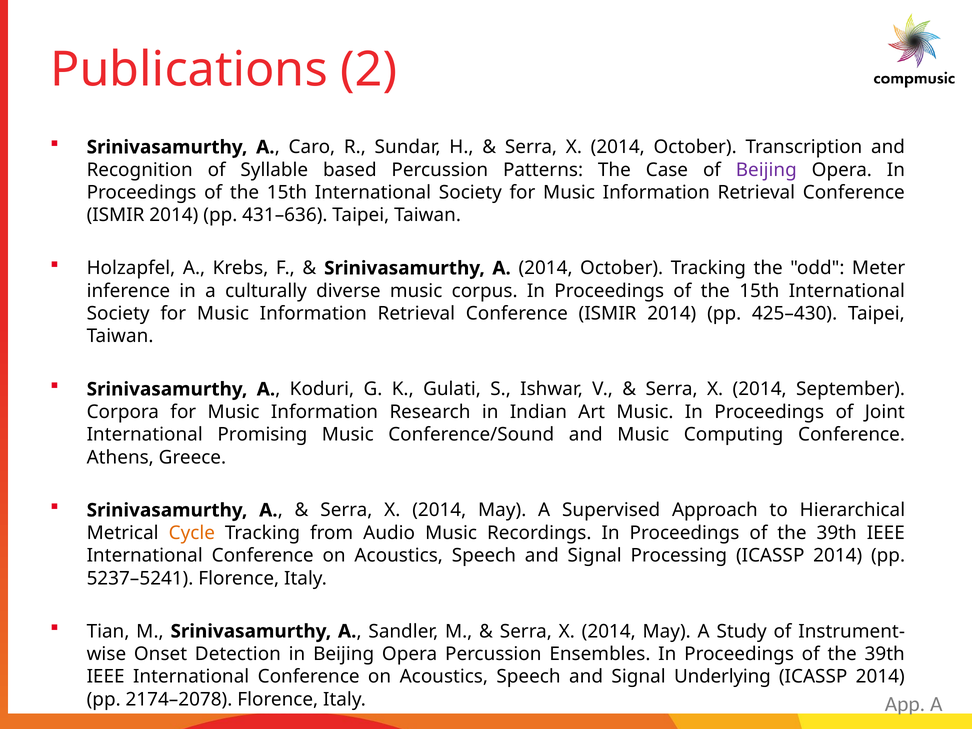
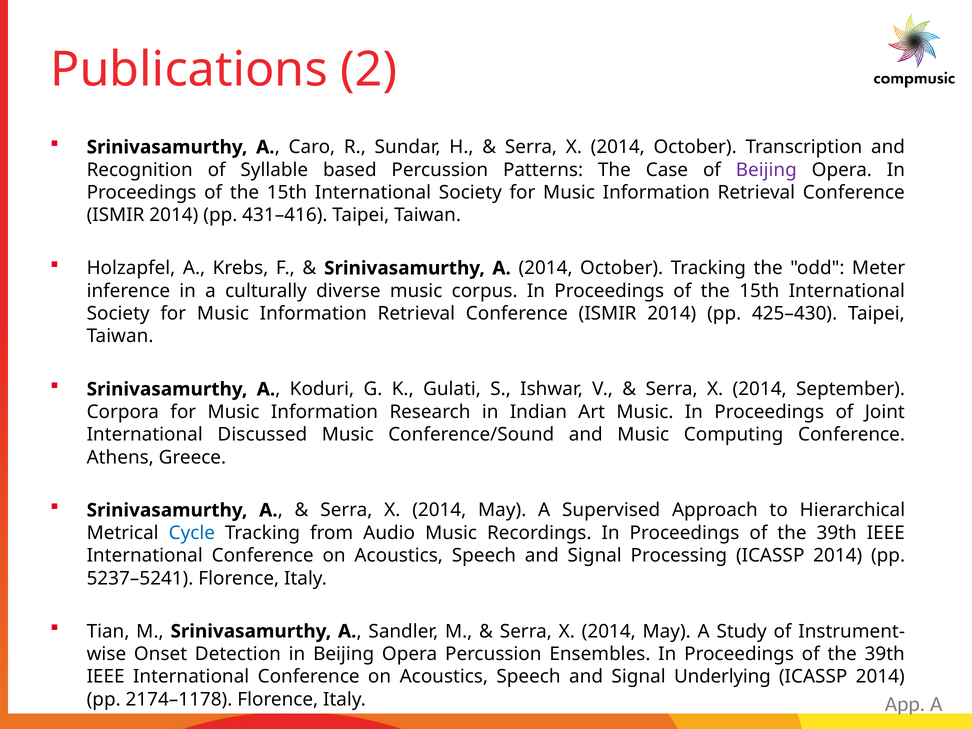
431–636: 431–636 -> 431–416
Promising: Promising -> Discussed
Cycle colour: orange -> blue
2174–2078: 2174–2078 -> 2174–1178
